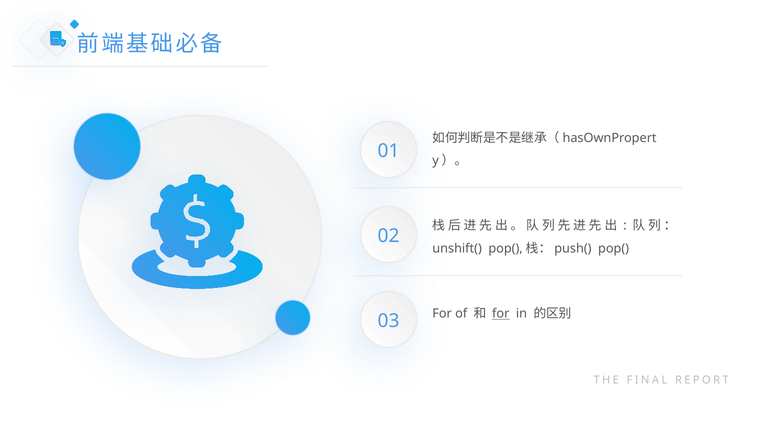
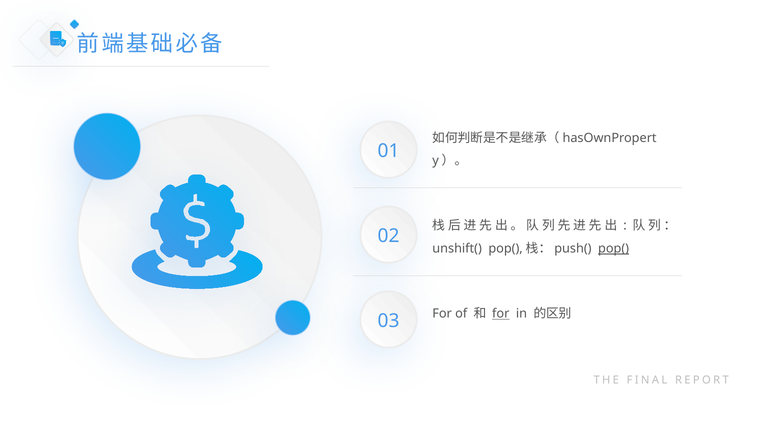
pop( underline: none -> present
